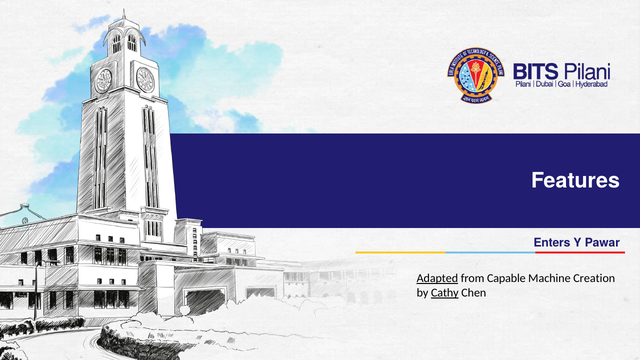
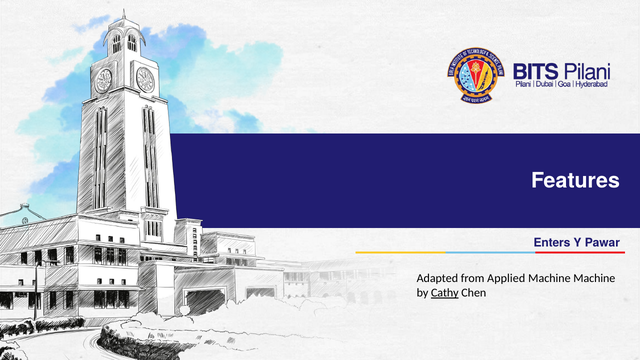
Adapted underline: present -> none
Capable: Capable -> Applied
Machine Creation: Creation -> Machine
